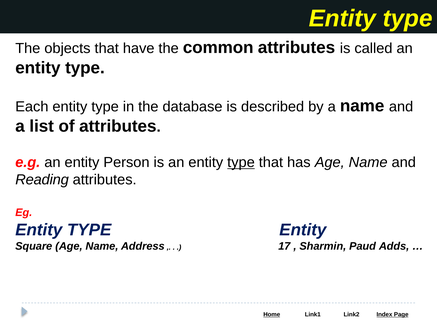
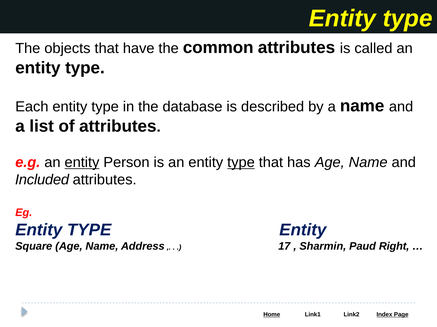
entity at (82, 163) underline: none -> present
Reading: Reading -> Included
Adds: Adds -> Right
